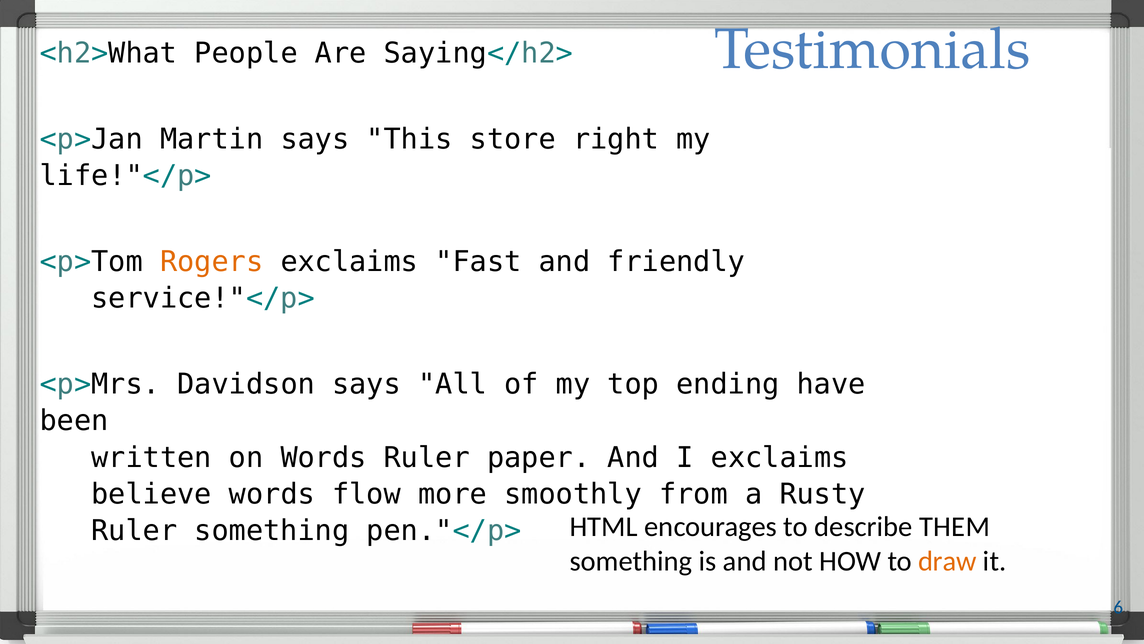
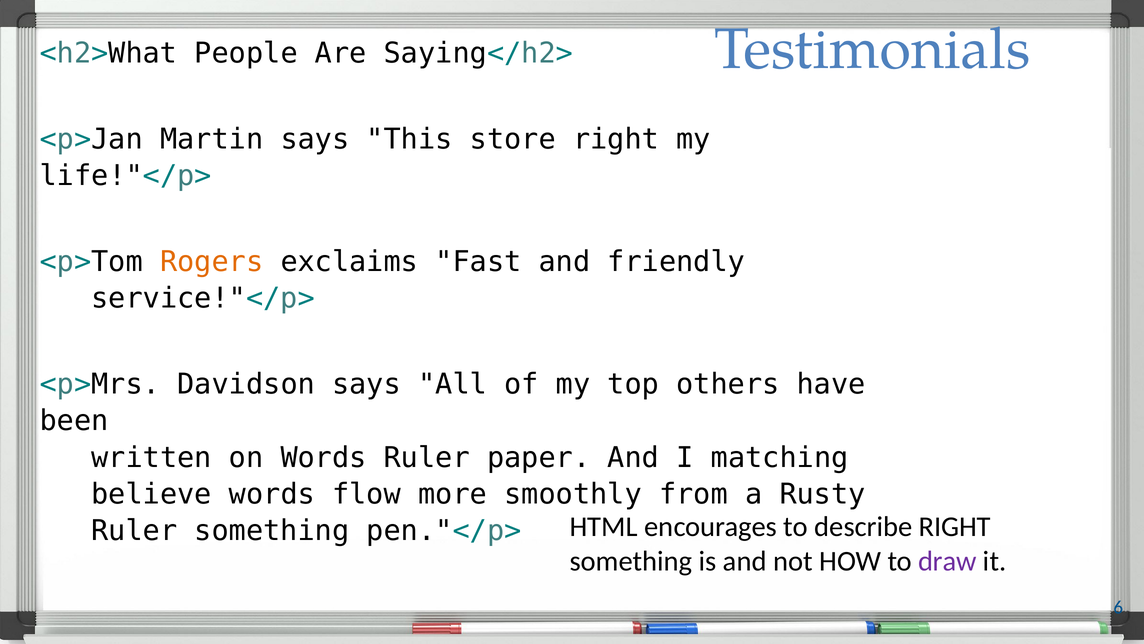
ending: ending -> others
I exclaims: exclaims -> matching
describe THEM: THEM -> RIGHT
draw colour: orange -> purple
